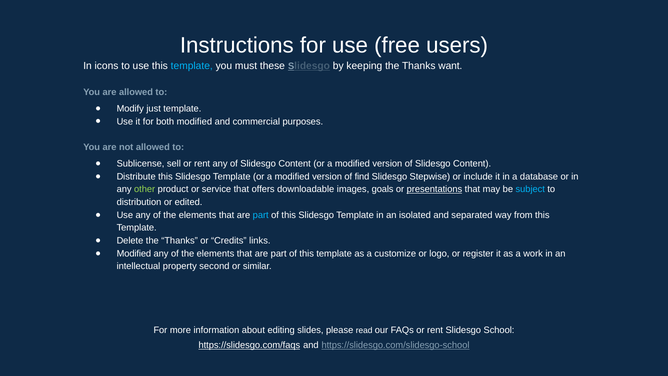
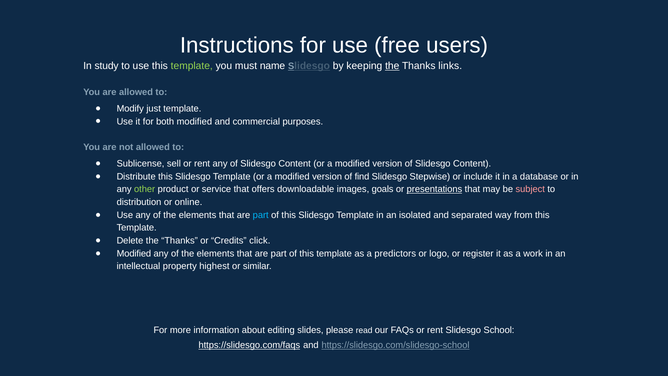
icons: icons -> study
template at (192, 66) colour: light blue -> light green
these: these -> name
the at (392, 66) underline: none -> present
want: want -> links
subject colour: light blue -> pink
edited: edited -> online
links: links -> click
customize: customize -> predictors
second: second -> highest
